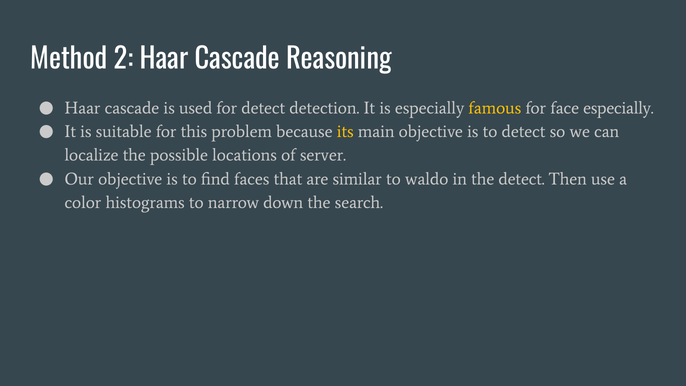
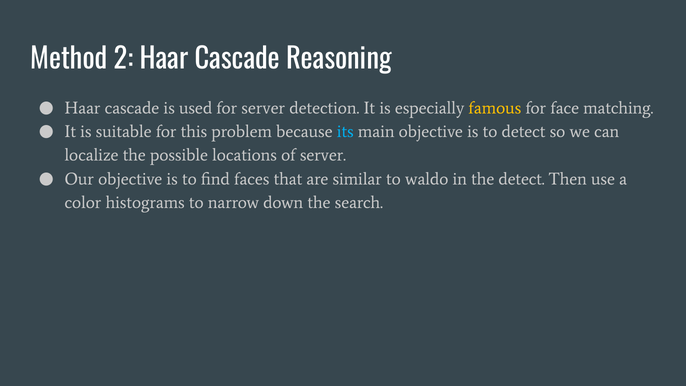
for detect: detect -> server
face especially: especially -> matching
its colour: yellow -> light blue
